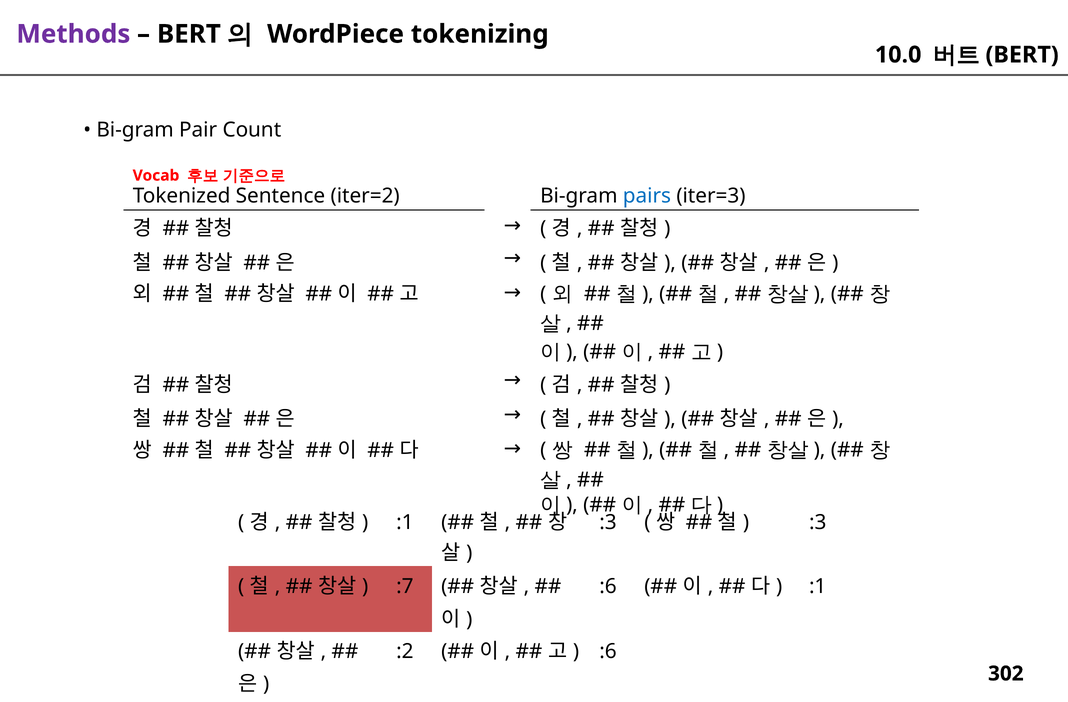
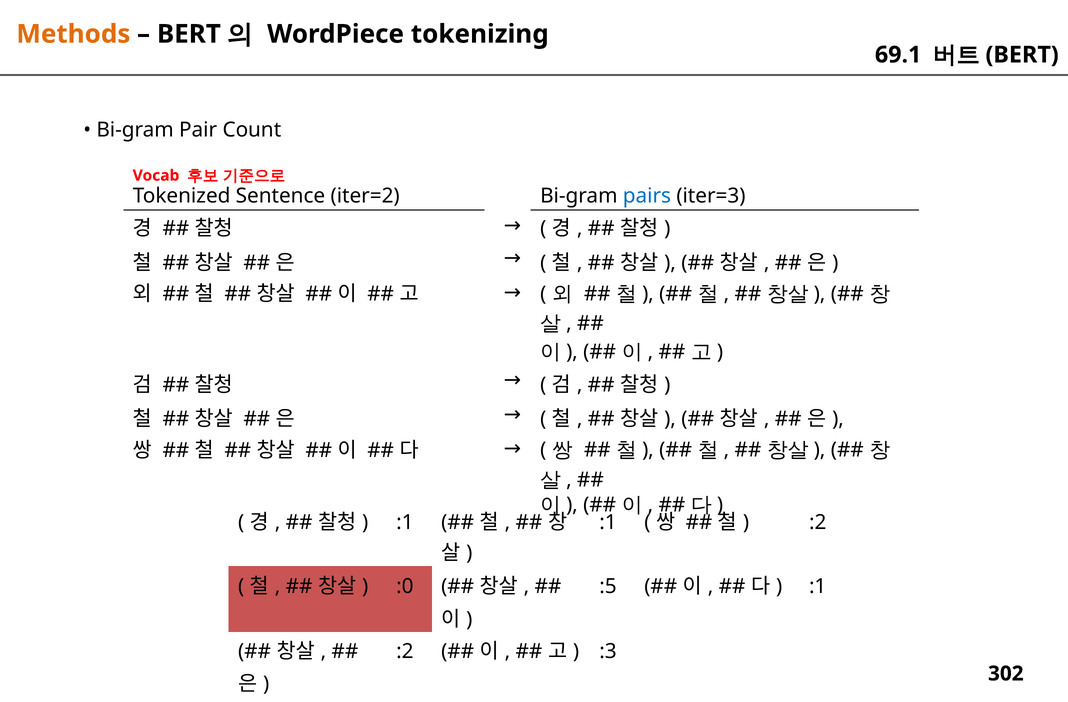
Methods colour: purple -> orange
10.0: 10.0 -> 69.1
:3 at (608, 522): :3 -> :1
:3 at (818, 522): :3 -> :2
:7: :7 -> :0
:6 at (608, 586): :6 -> :5
:6 at (608, 651): :6 -> :3
